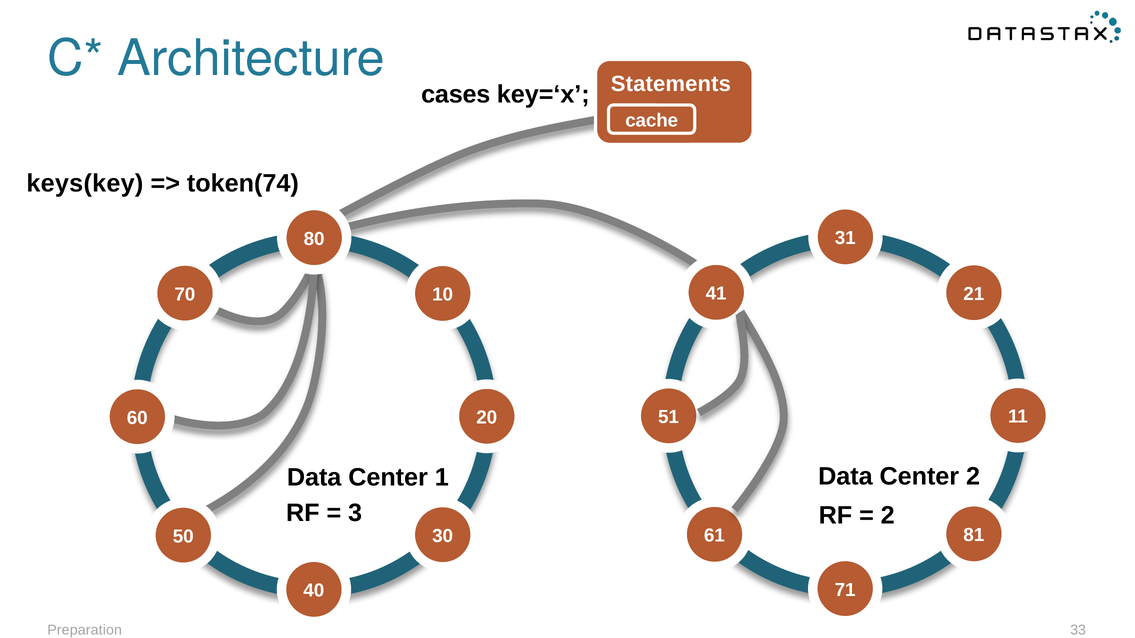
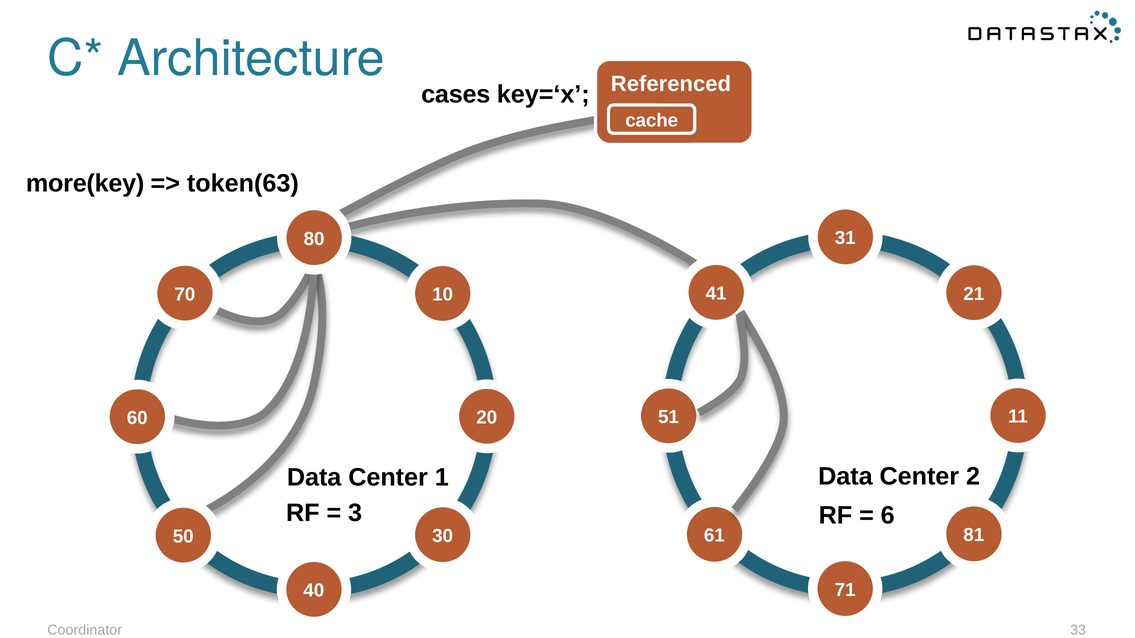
Statements: Statements -> Referenced
keys(key: keys(key -> more(key
token(74: token(74 -> token(63
2 at (888, 516): 2 -> 6
Preparation: Preparation -> Coordinator
